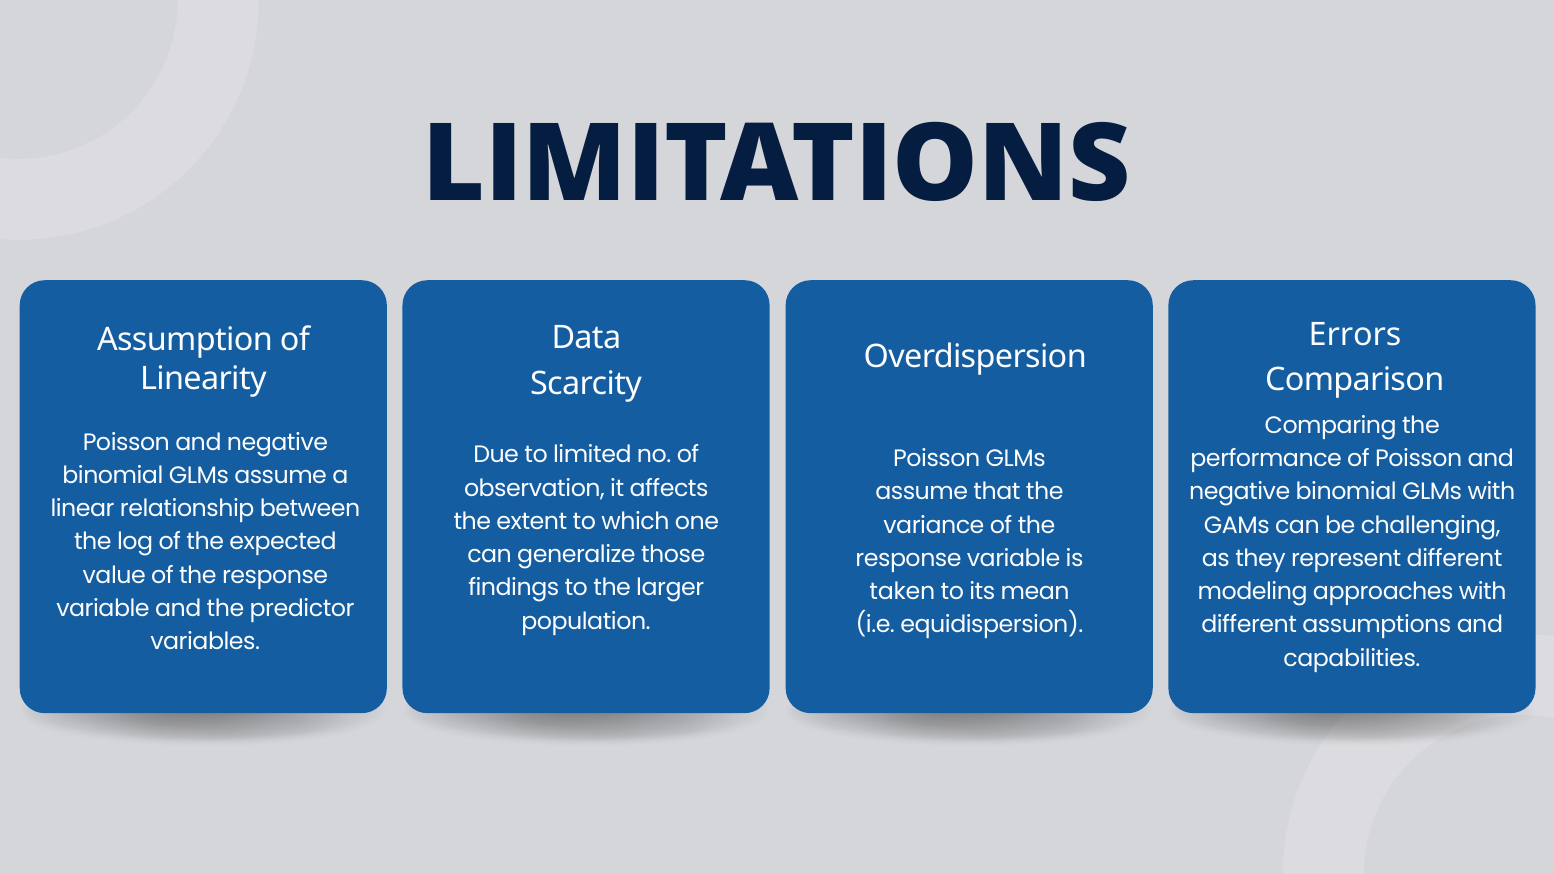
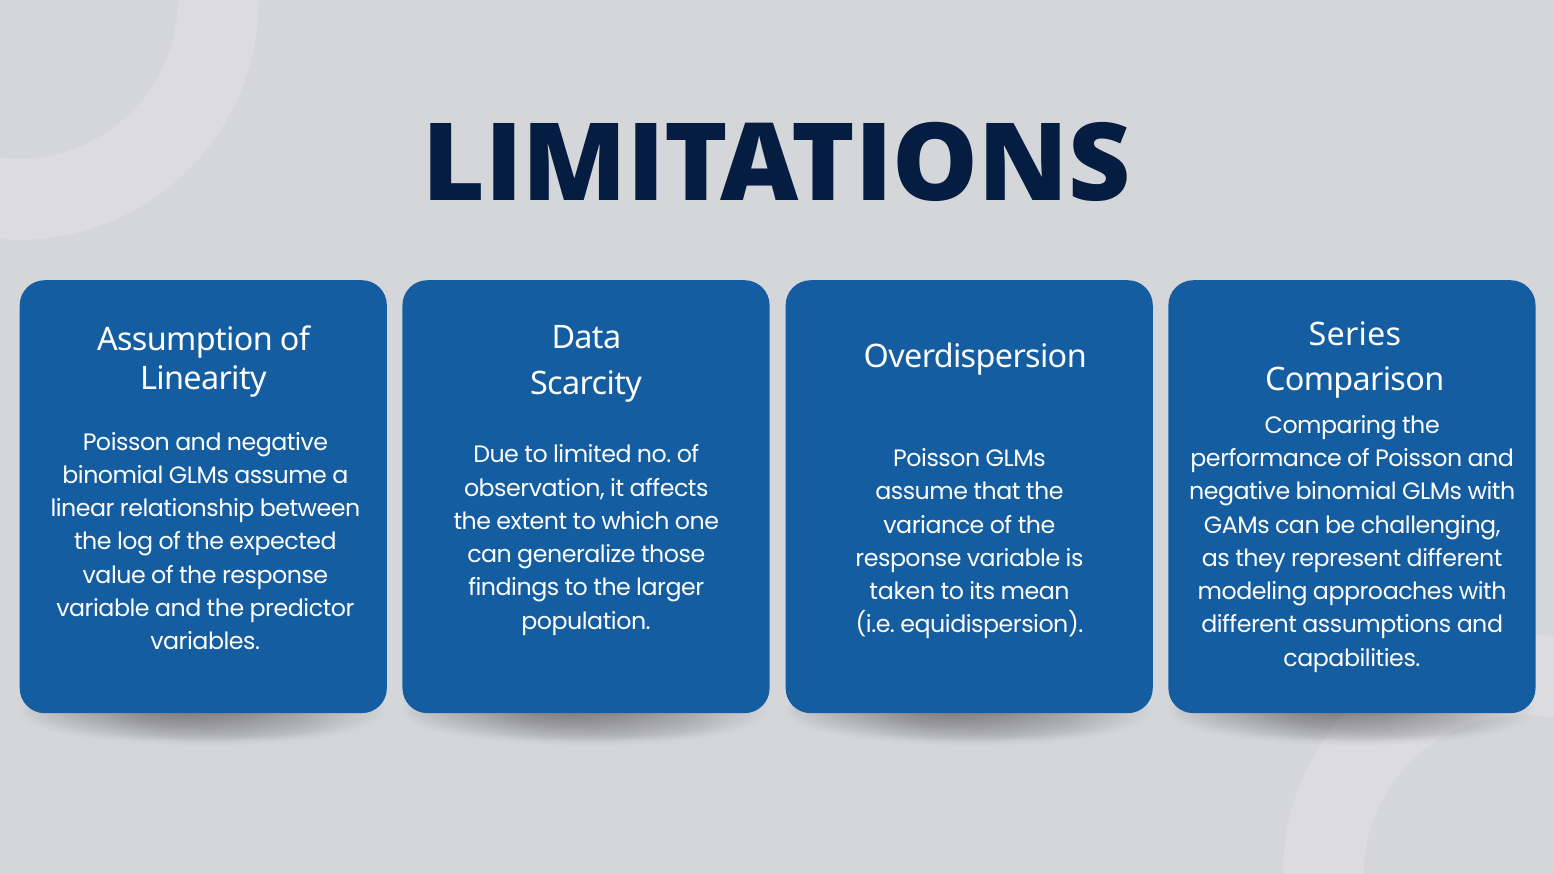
Errors: Errors -> Series
